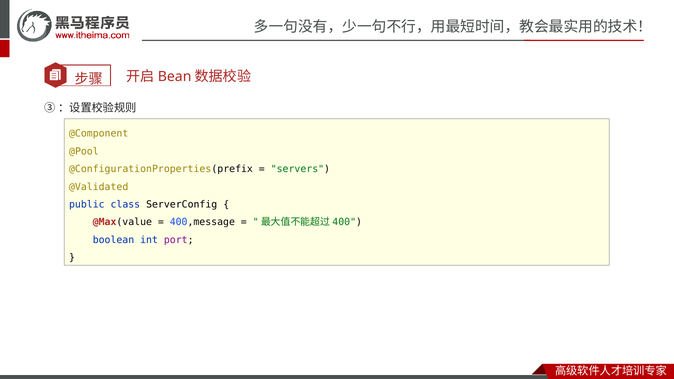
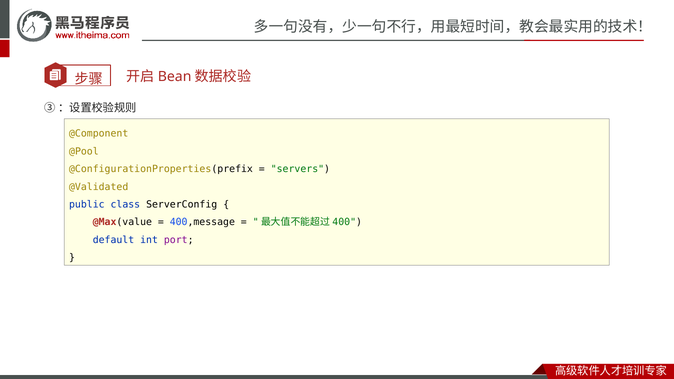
boolean: boolean -> default
